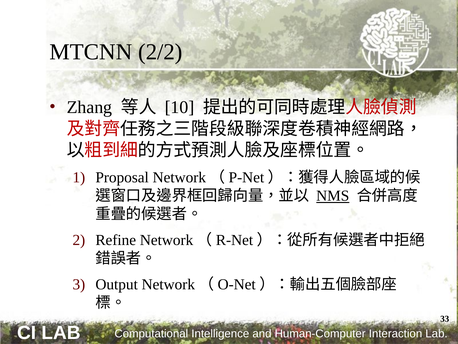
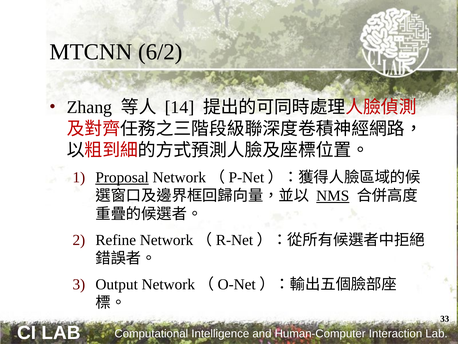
2/2: 2/2 -> 6/2
10: 10 -> 14
Proposal underline: none -> present
